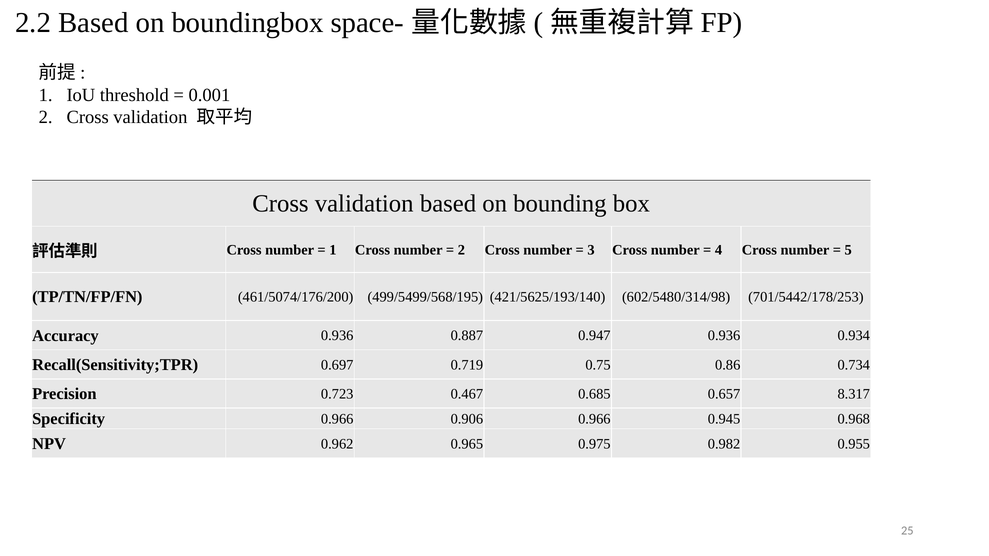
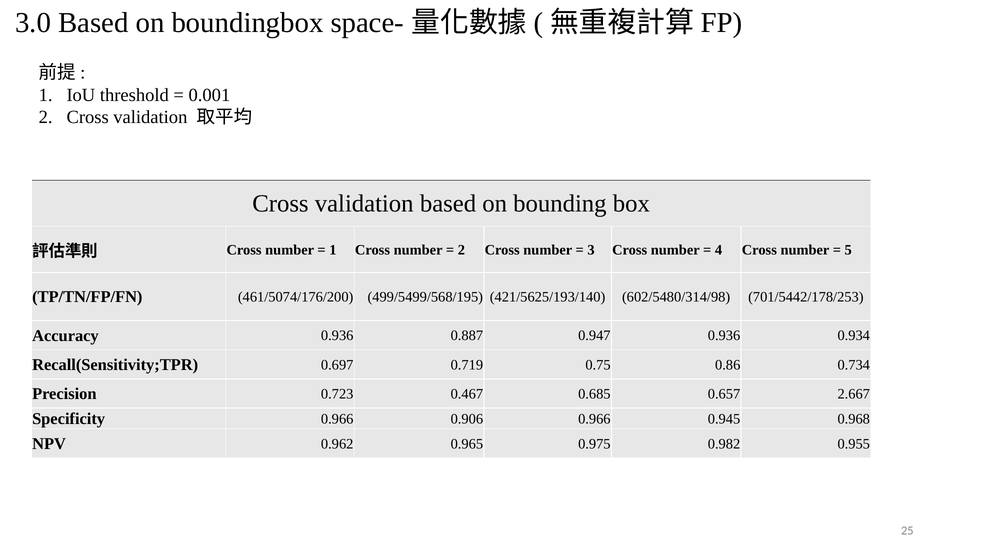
2.2: 2.2 -> 3.0
8.317: 8.317 -> 2.667
